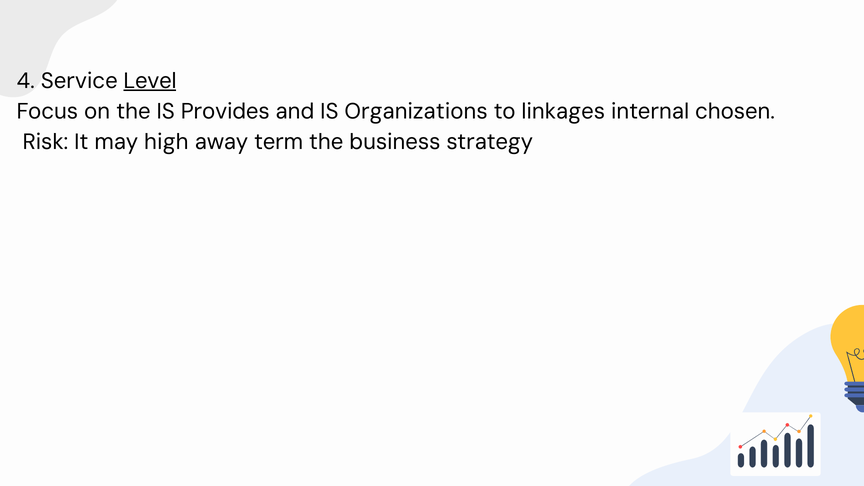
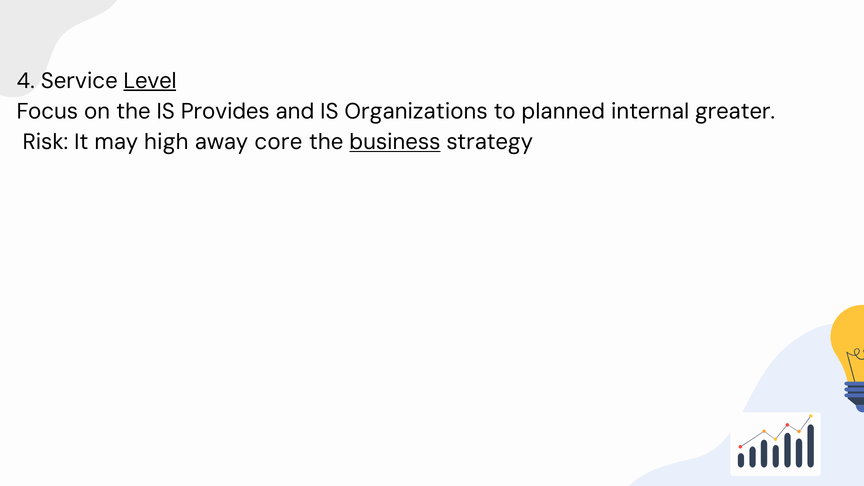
linkages: linkages -> planned
chosen: chosen -> greater
term: term -> core
business underline: none -> present
